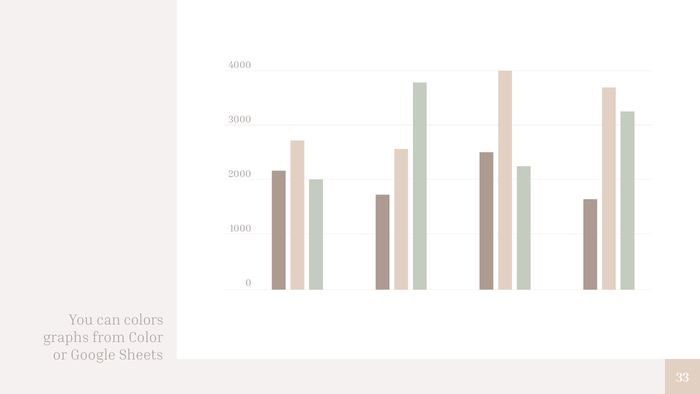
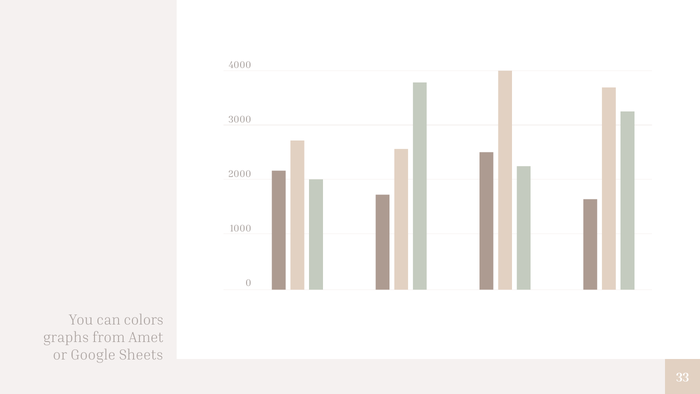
Color: Color -> Amet
